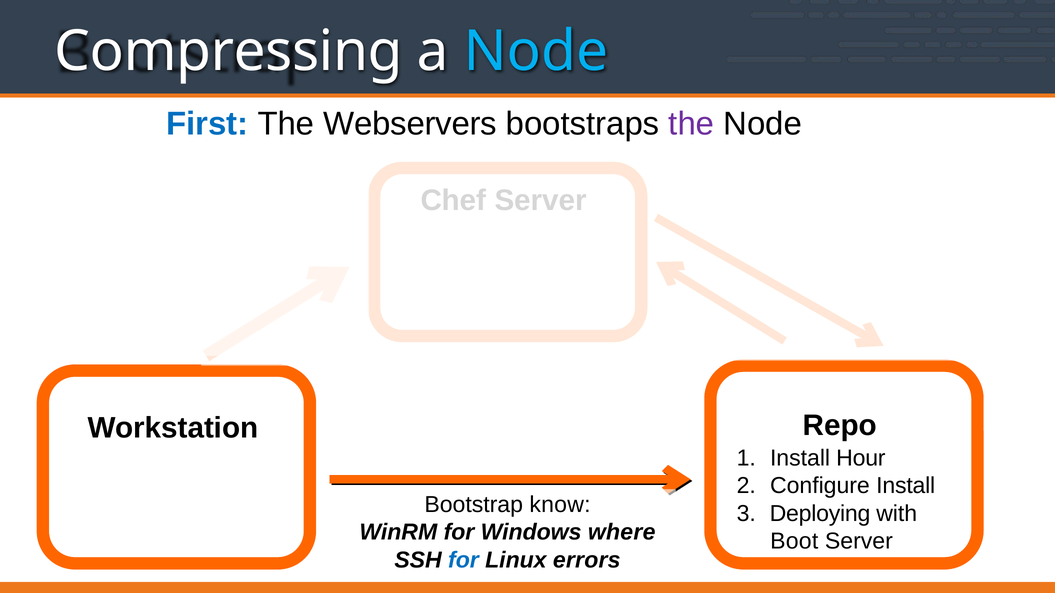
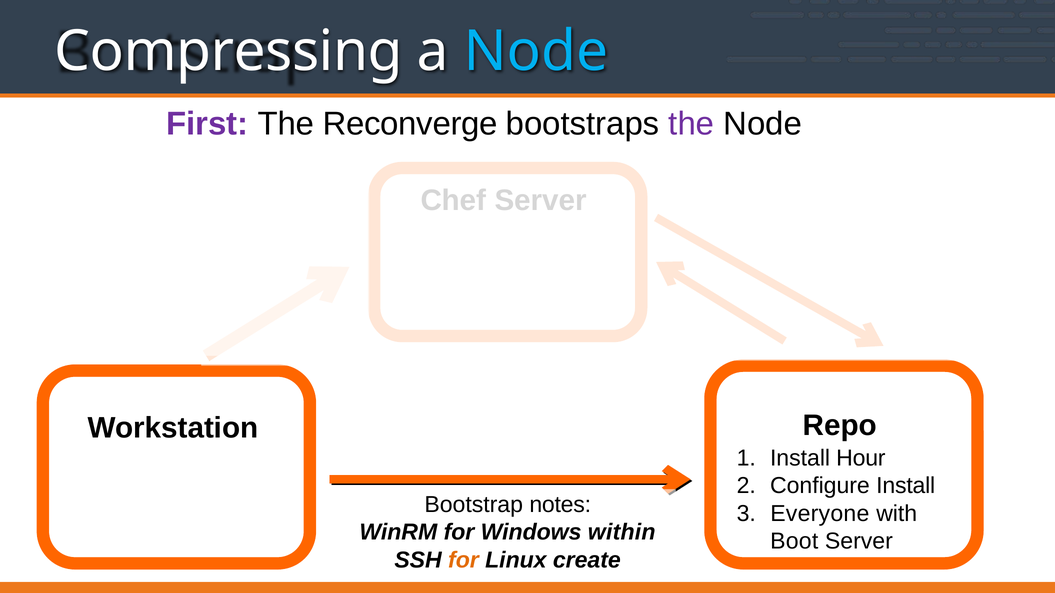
First colour: blue -> purple
Webservers: Webservers -> Reconverge
know: know -> notes
Deploying: Deploying -> Everyone
where: where -> within
for at (463, 560) colour: blue -> orange
errors: errors -> create
